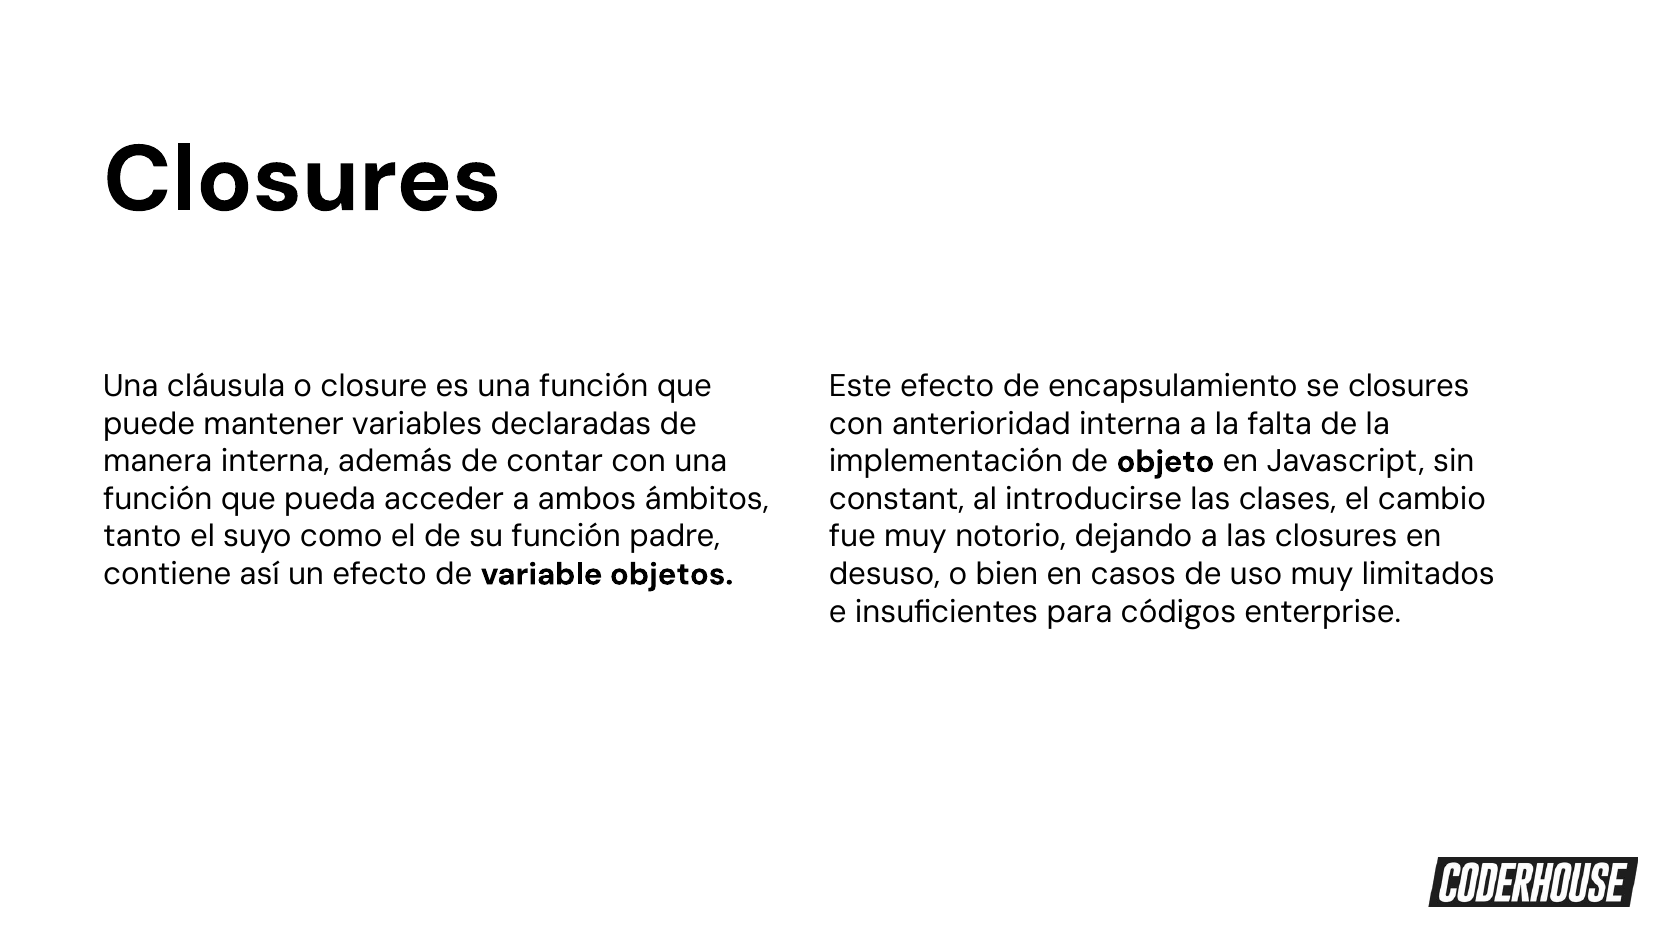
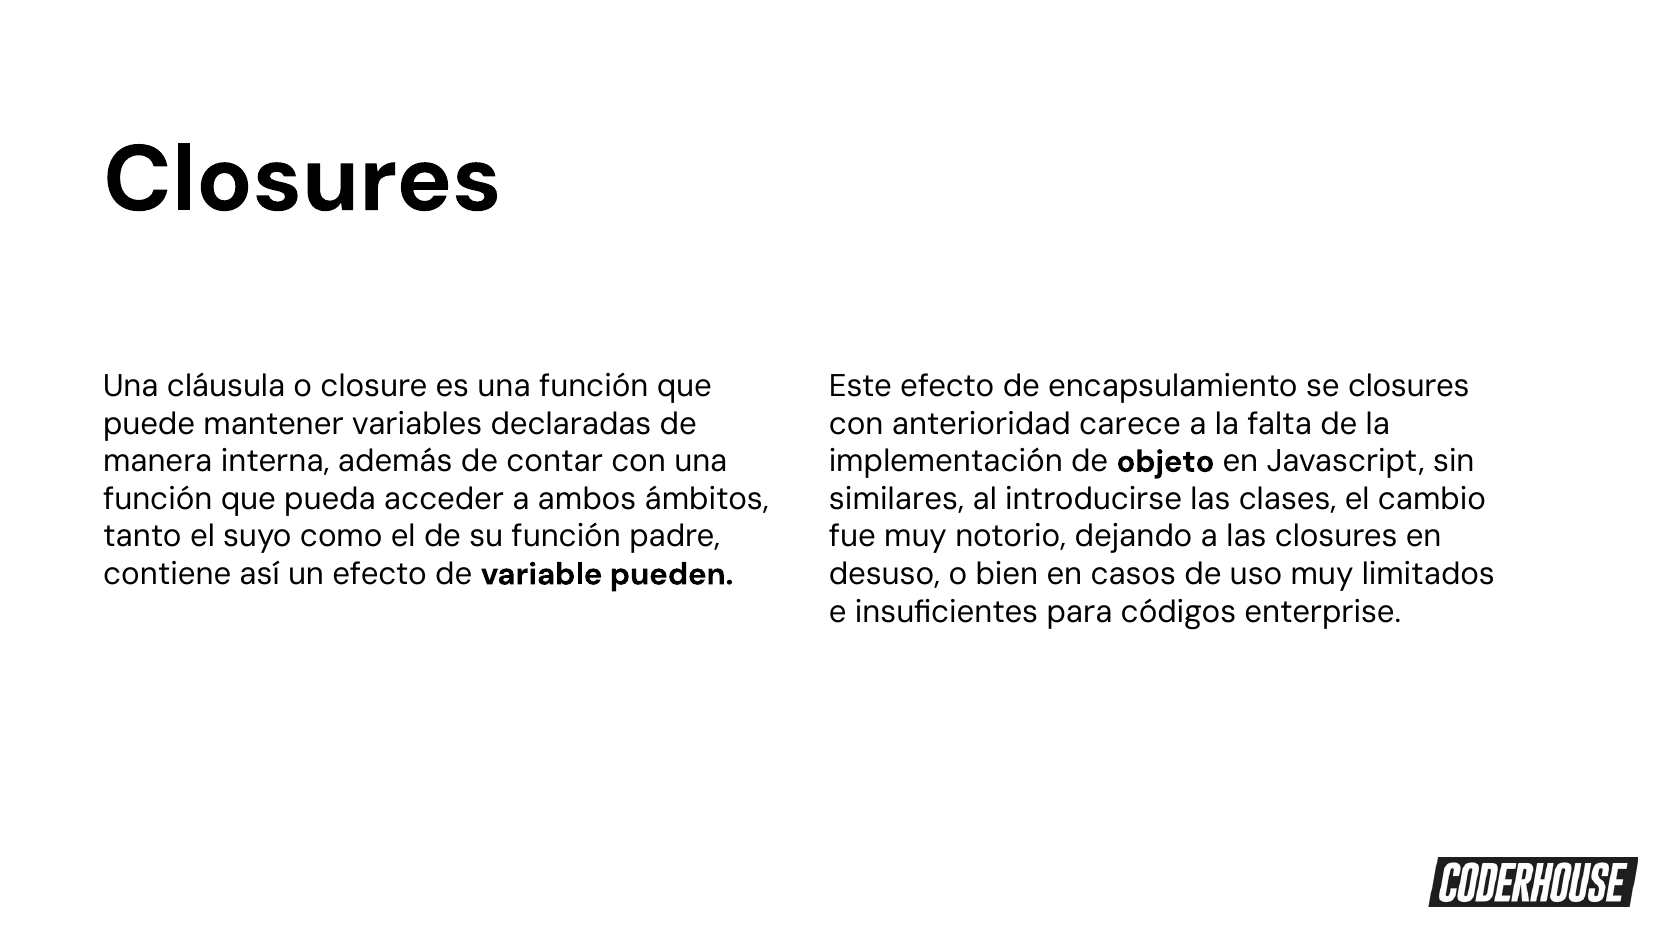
anterioridad interna: interna -> carece
constant: constant -> similares
objetos: objetos -> pueden
